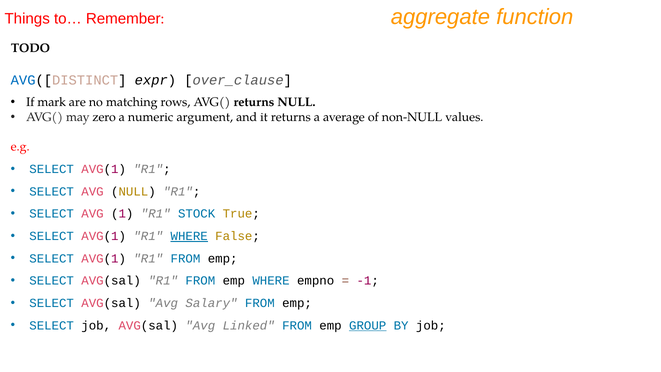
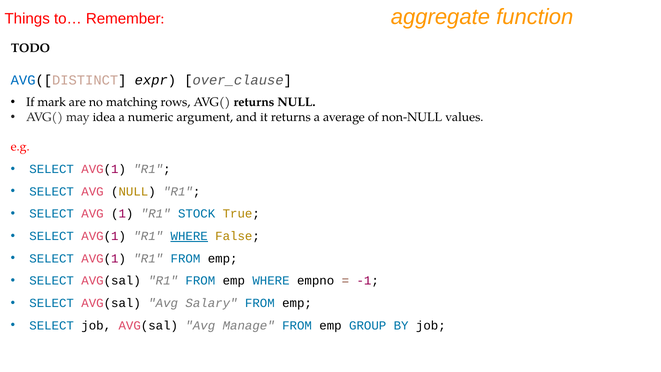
zero: zero -> idea
Linked: Linked -> Manage
GROUP underline: present -> none
